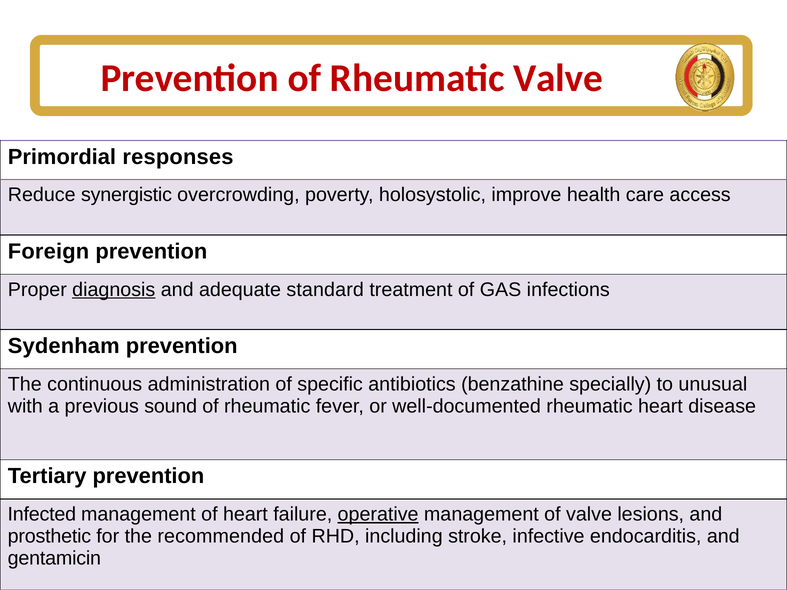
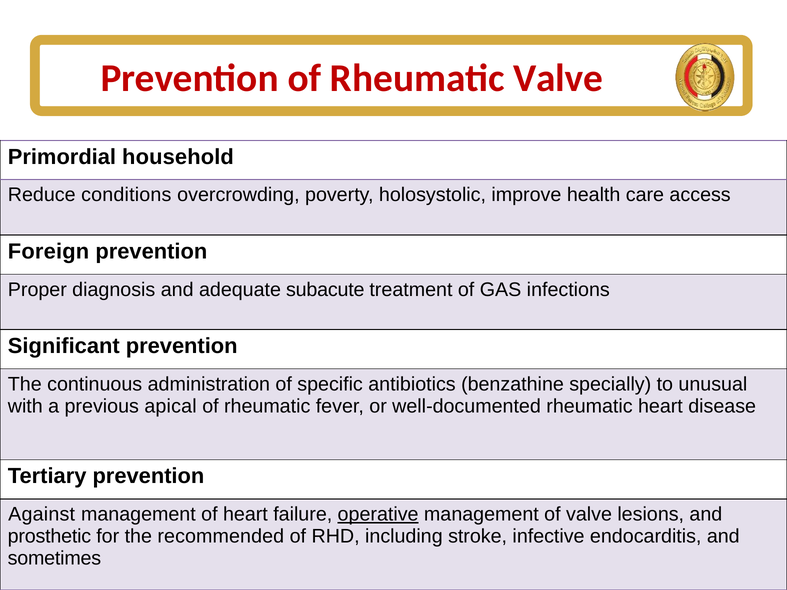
responses: responses -> household
synergistic: synergistic -> conditions
diagnosis underline: present -> none
standard: standard -> subacute
Sydenham: Sydenham -> Significant
sound: sound -> apical
Infected: Infected -> Against
gentamicin: gentamicin -> sometimes
